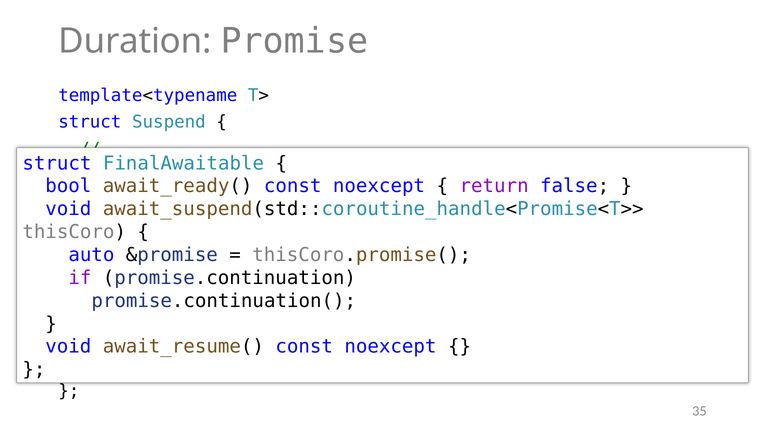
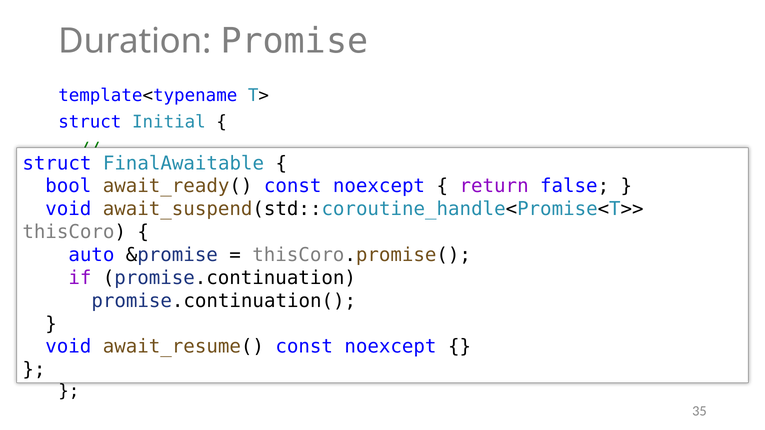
Suspend: Suspend -> Initial
